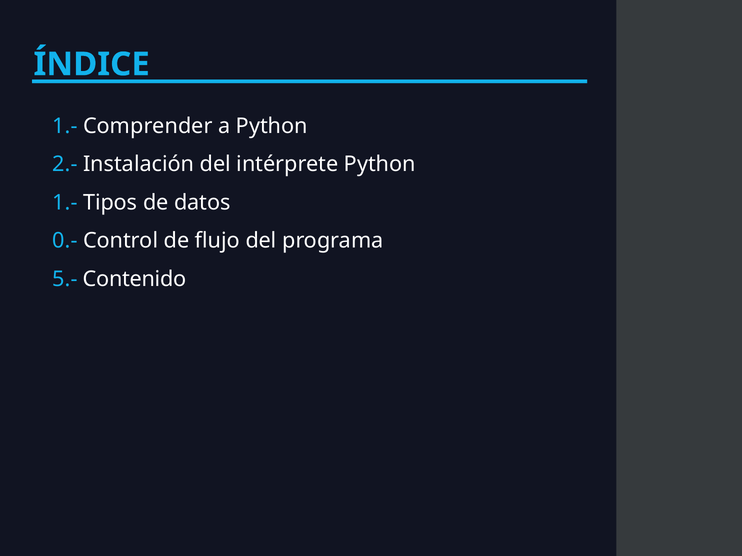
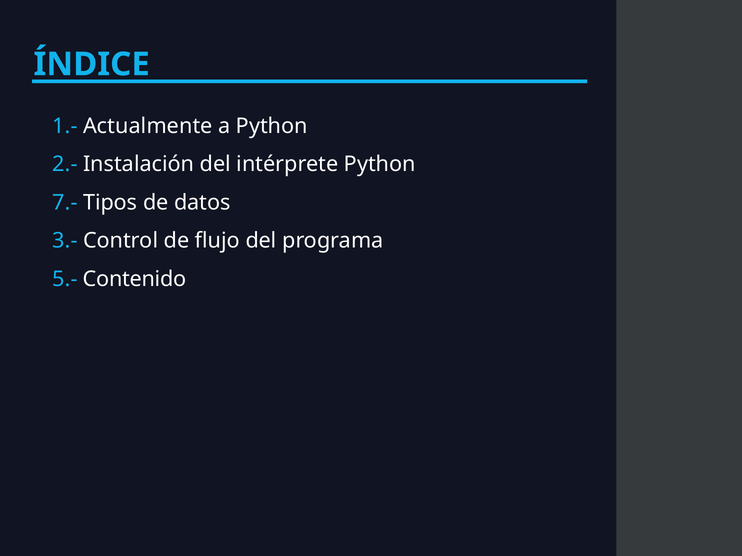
Comprender: Comprender -> Actualmente
1.- at (65, 203): 1.- -> 7.-
0.-: 0.- -> 3.-
